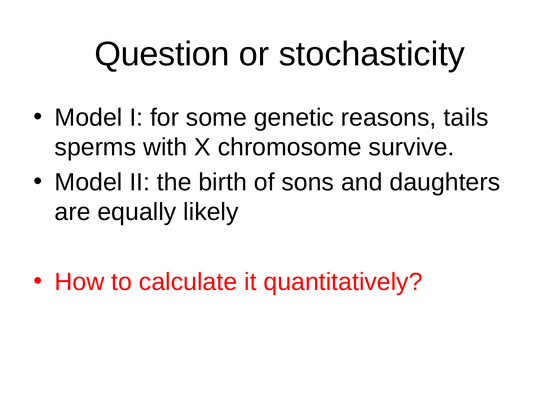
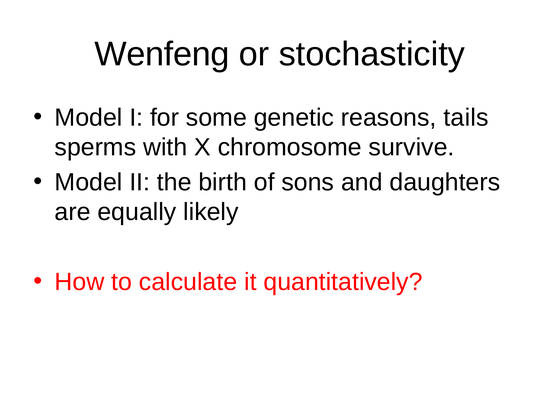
Question: Question -> Wenfeng
